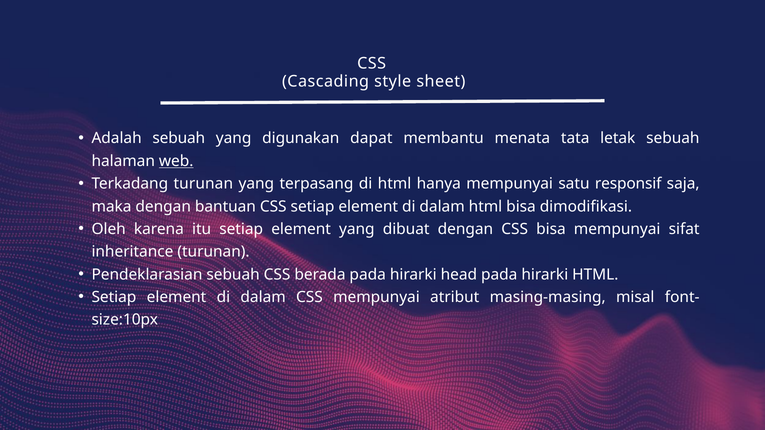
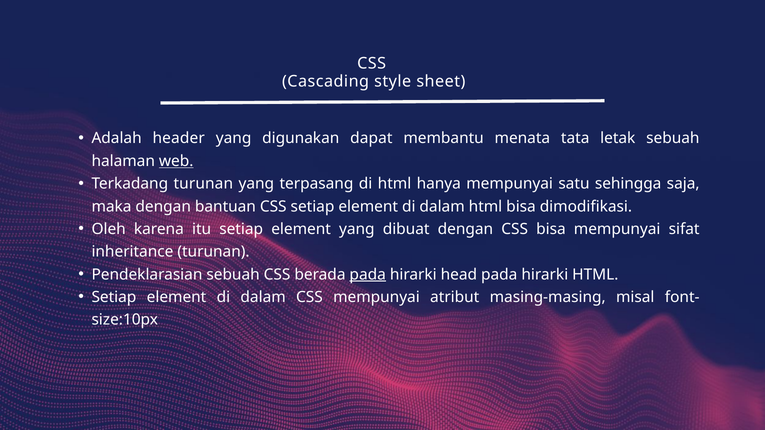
Adalah sebuah: sebuah -> header
responsif: responsif -> sehingga
pada at (368, 275) underline: none -> present
